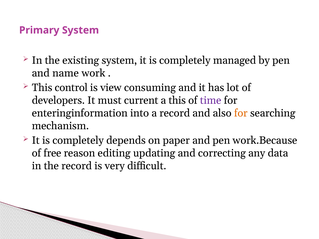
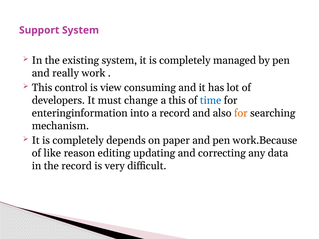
Primary: Primary -> Support
name: name -> really
current: current -> change
time colour: purple -> blue
free: free -> like
